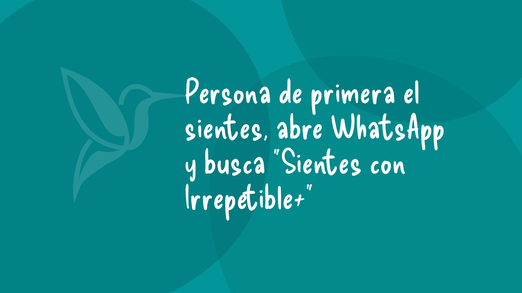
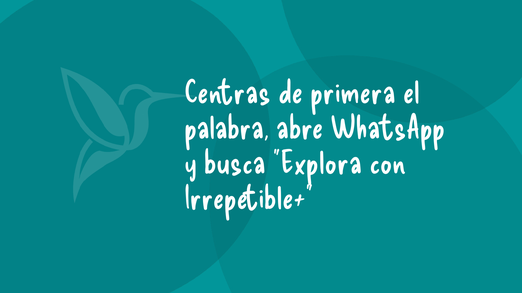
Persona: Persona -> Centras
sientes at (226, 128): sientes -> palabra
busca Sientes: Sientes -> Explora
